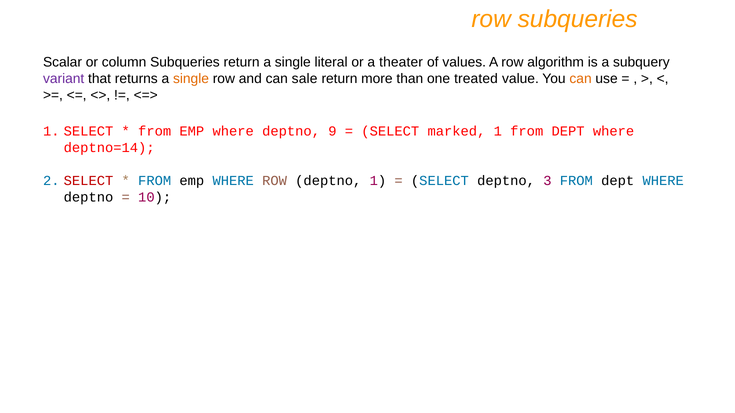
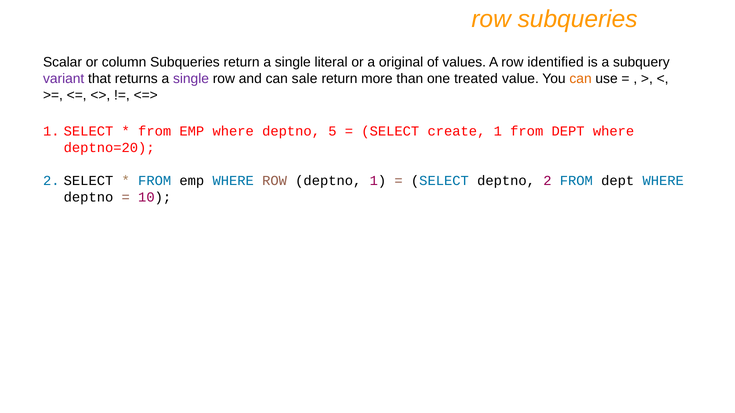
theater: theater -> original
algorithm: algorithm -> identified
single at (191, 79) colour: orange -> purple
9: 9 -> 5
marked: marked -> create
deptno=14: deptno=14 -> deptno=20
SELECT at (89, 181) colour: red -> black
deptno 3: 3 -> 2
